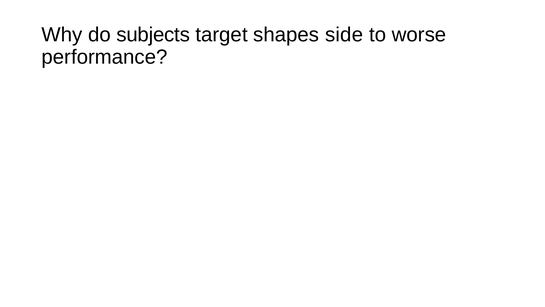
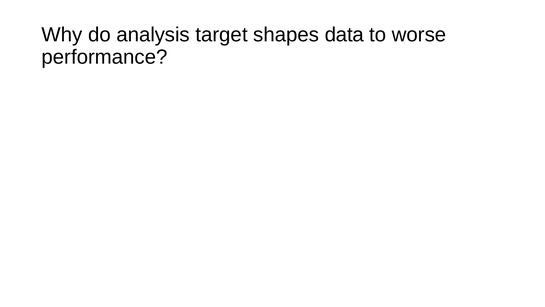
subjects: subjects -> analysis
side: side -> data
